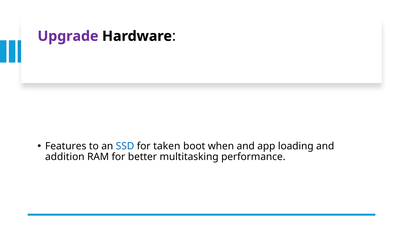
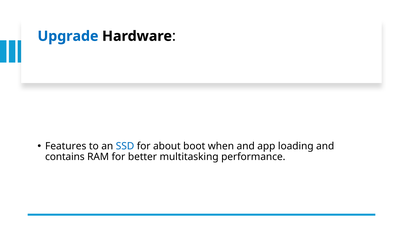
Upgrade colour: purple -> blue
taken: taken -> about
addition: addition -> contains
